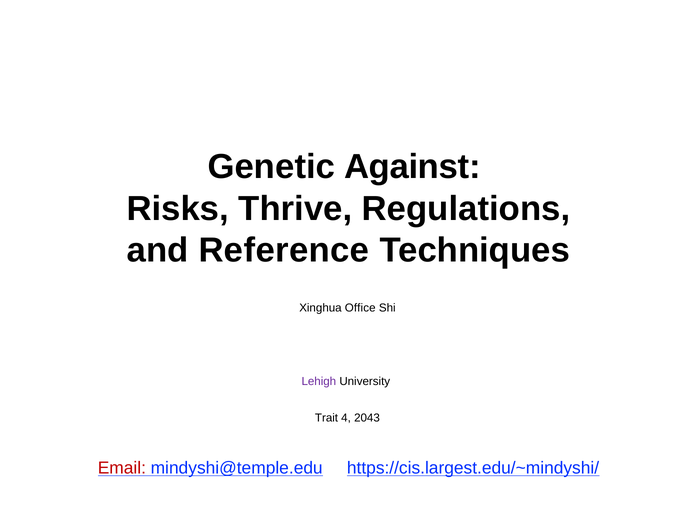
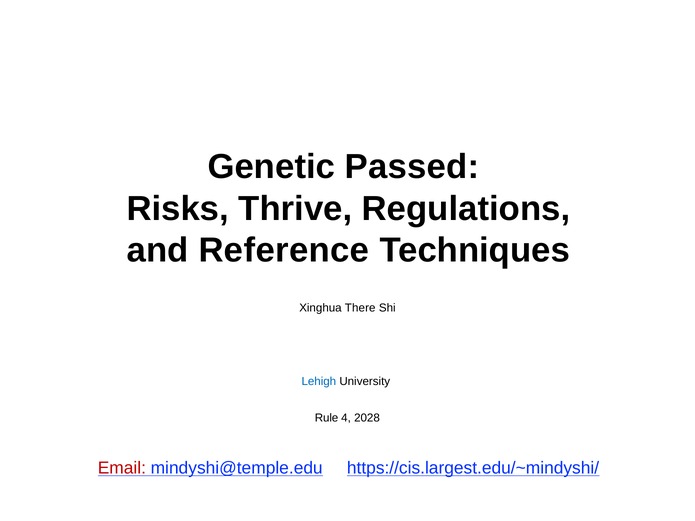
Against: Against -> Passed
Office: Office -> There
Lehigh colour: purple -> blue
Trait: Trait -> Rule
2043: 2043 -> 2028
